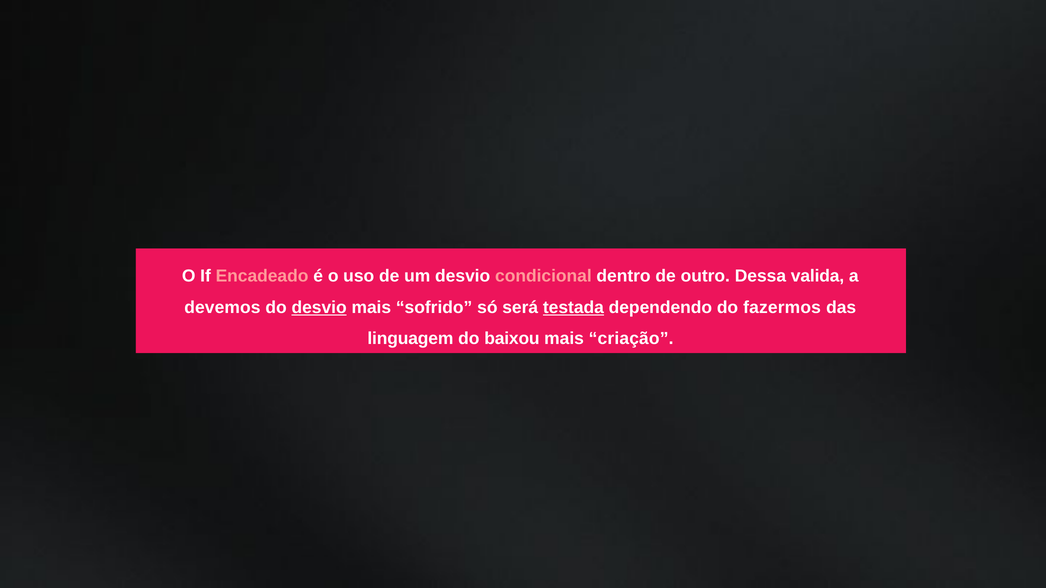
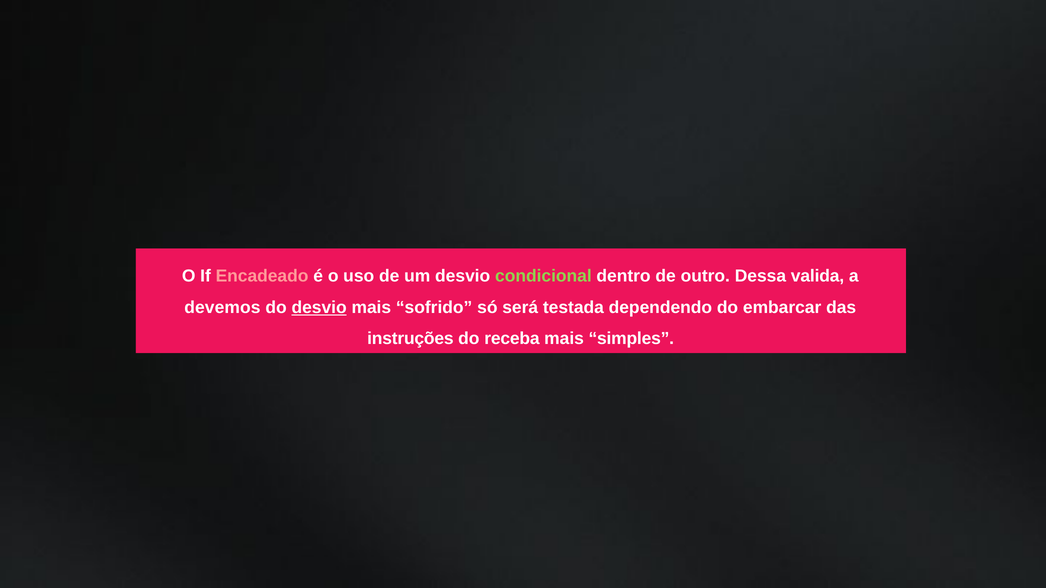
condicional colour: pink -> light green
testada underline: present -> none
fazermos: fazermos -> embarcar
linguagem: linguagem -> instruções
baixou: baixou -> receba
criação: criação -> simples
